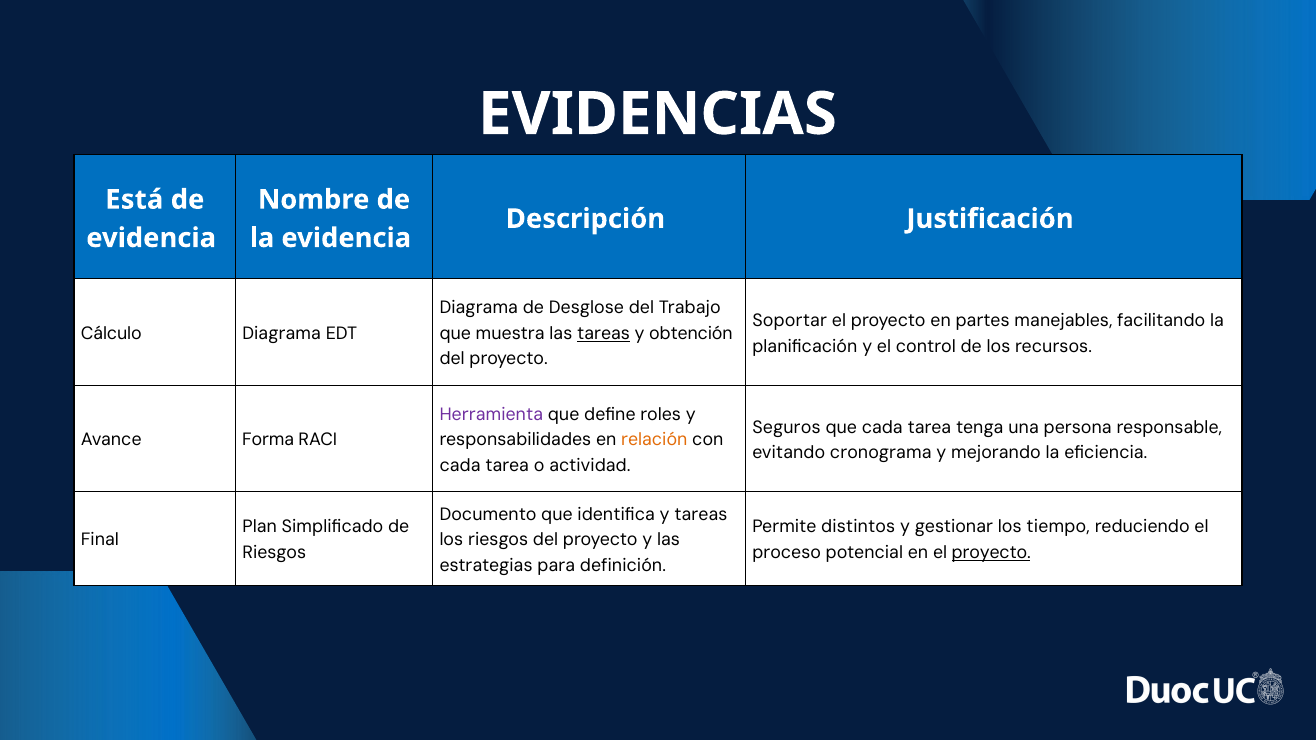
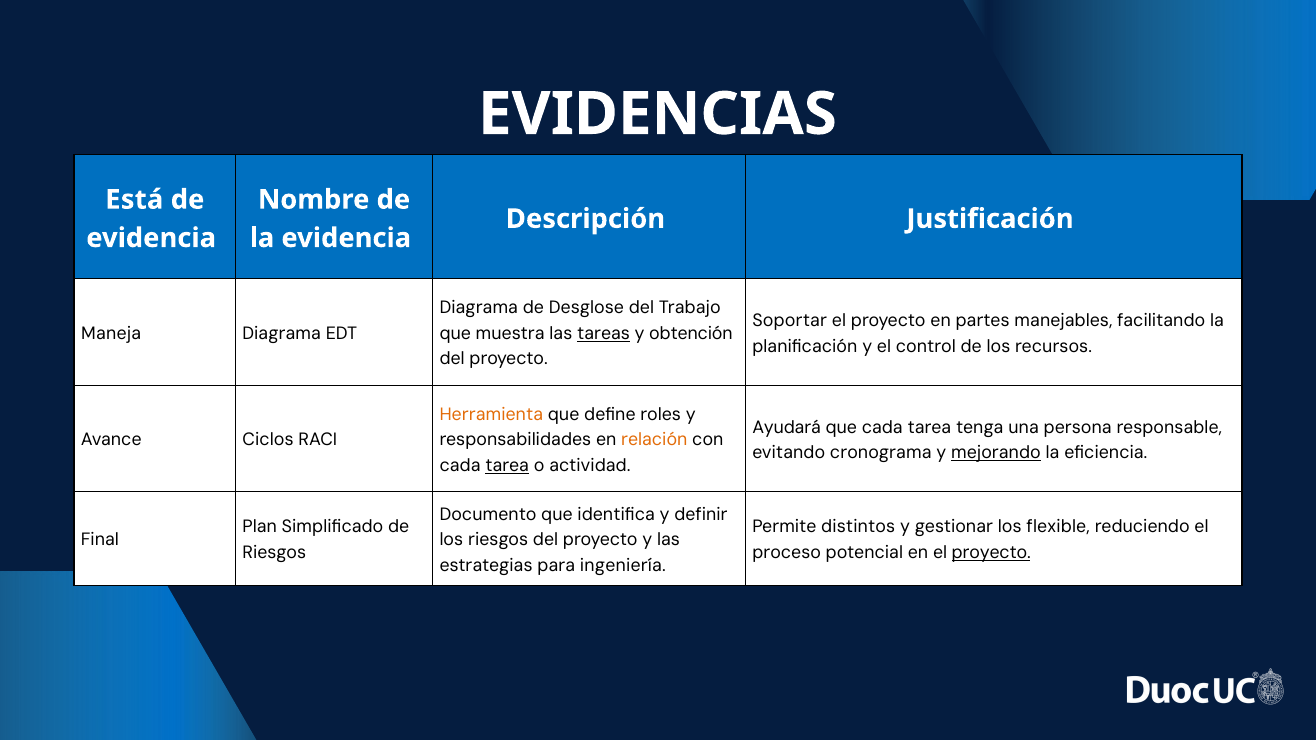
Cálculo: Cálculo -> Maneja
Herramienta colour: purple -> orange
Seguros: Seguros -> Ayudará
Forma: Forma -> Ciclos
mejorando underline: none -> present
tarea at (507, 466) underline: none -> present
y tareas: tareas -> definir
tiempo: tiempo -> flexible
definición: definición -> ingeniería
